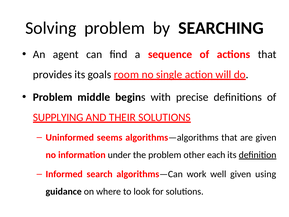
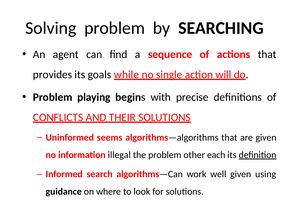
room: room -> while
middle: middle -> playing
SUPPLYING: SUPPLYING -> CONFLICTS
under: under -> illegal
